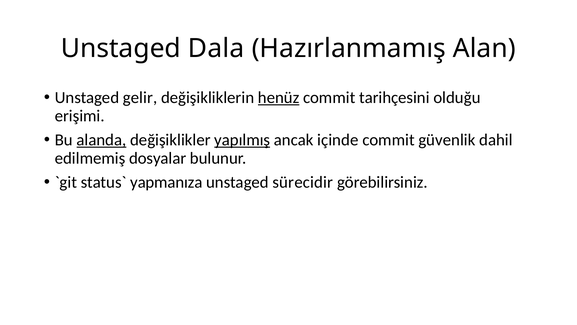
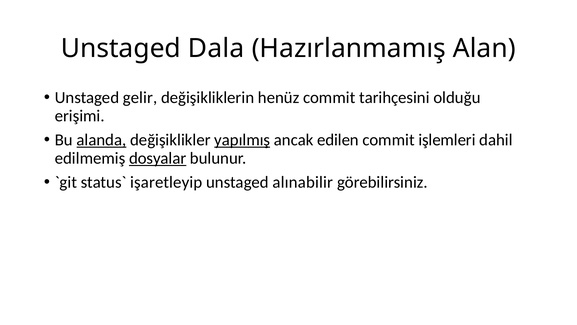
henüz underline: present -> none
içinde: içinde -> edilen
güvenlik: güvenlik -> işlemleri
dosyalar underline: none -> present
yapmanıza: yapmanıza -> işaretleyip
sürecidir: sürecidir -> alınabilir
